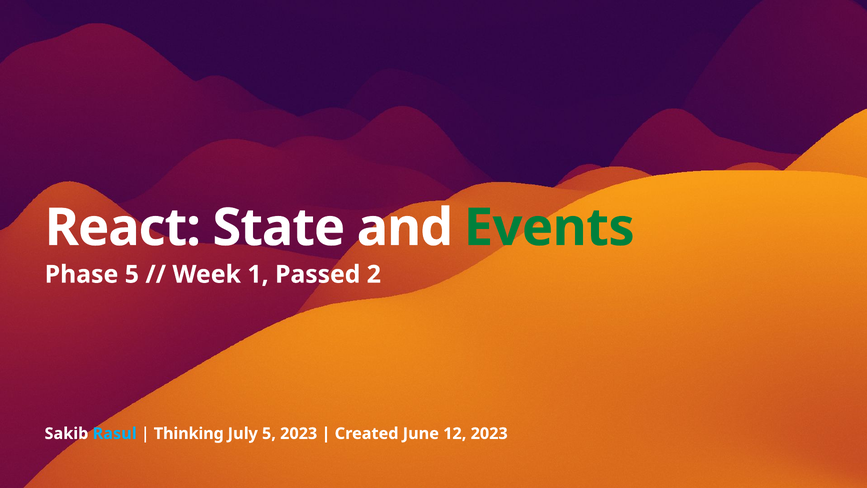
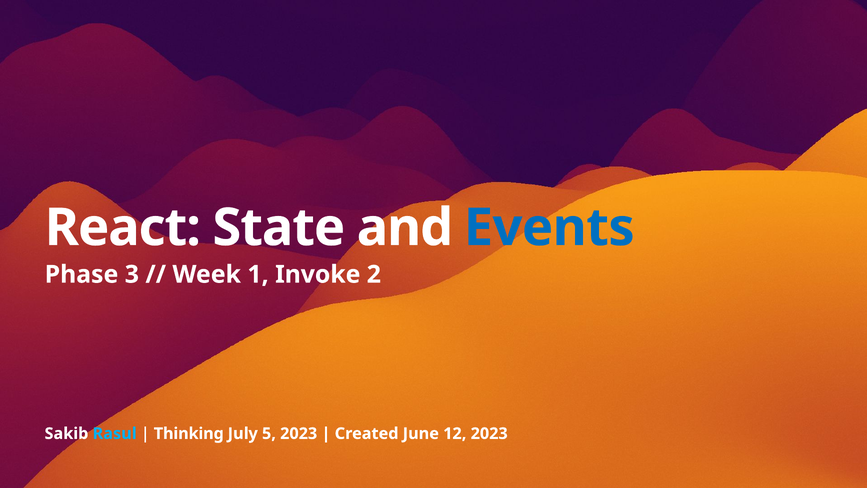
Events colour: green -> blue
Phase 5: 5 -> 3
Passed: Passed -> Invoke
